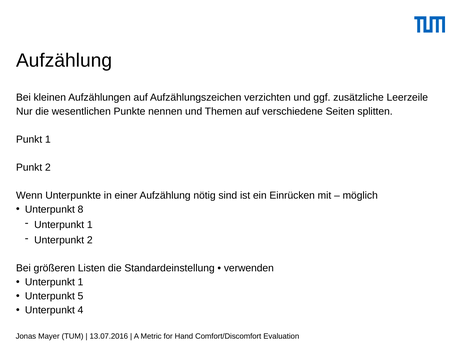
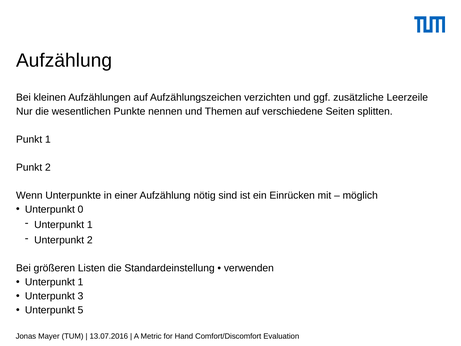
8: 8 -> 0
5: 5 -> 3
4: 4 -> 5
